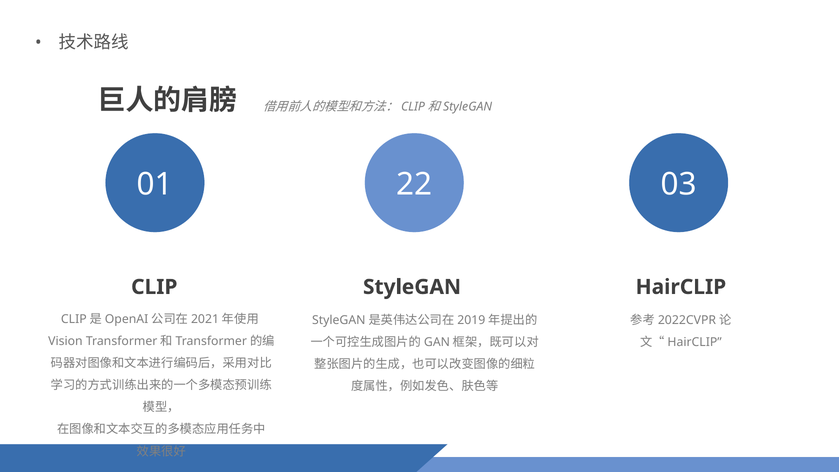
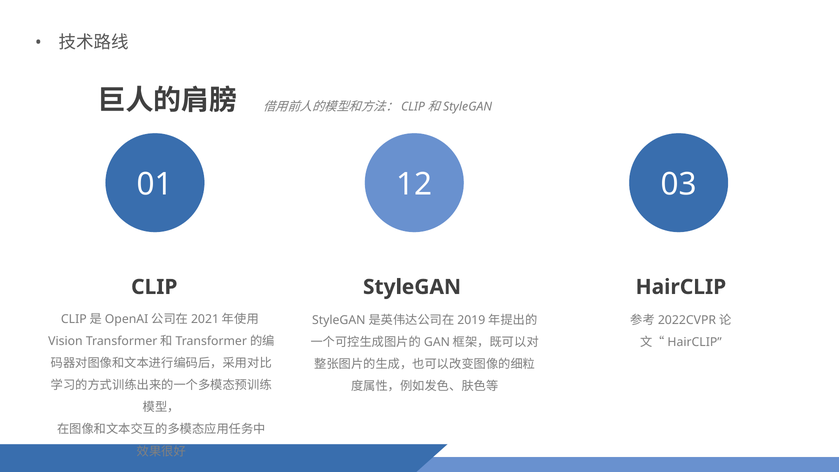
22: 22 -> 12
